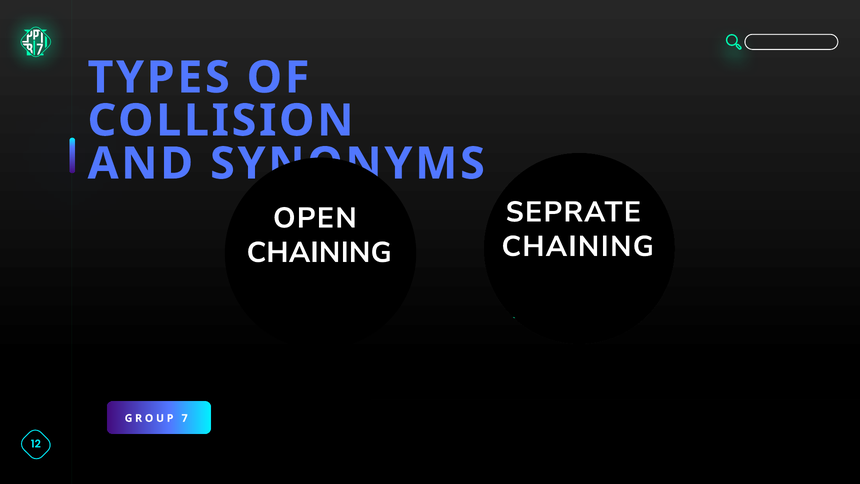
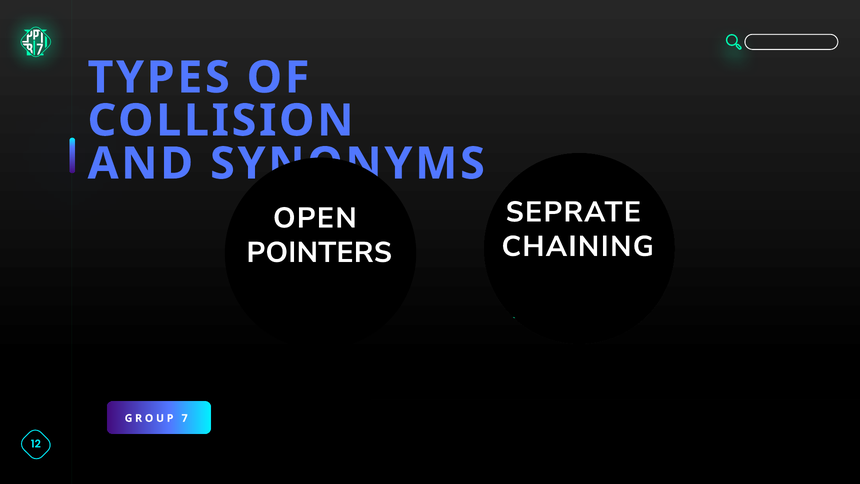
CHAINING at (319, 252): CHAINING -> POINTERS
